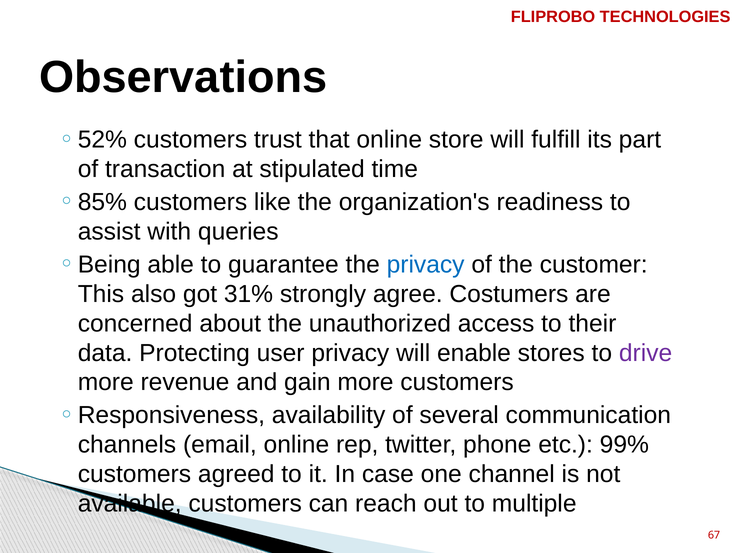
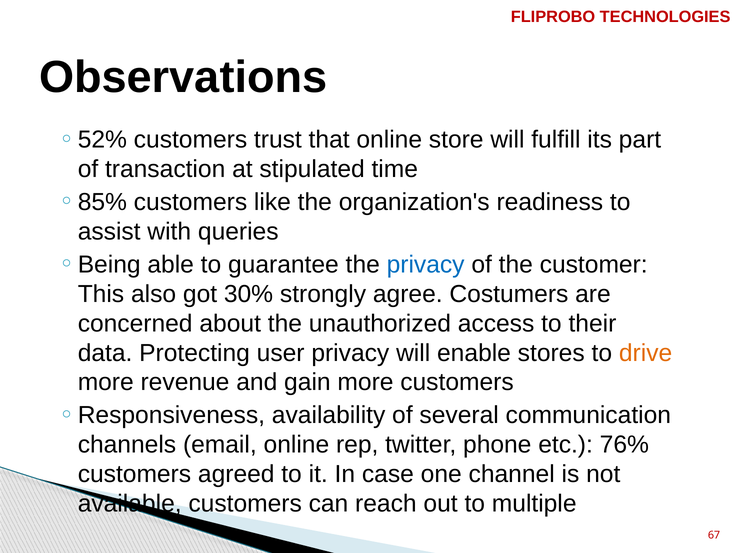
31%: 31% -> 30%
drive colour: purple -> orange
99%: 99% -> 76%
